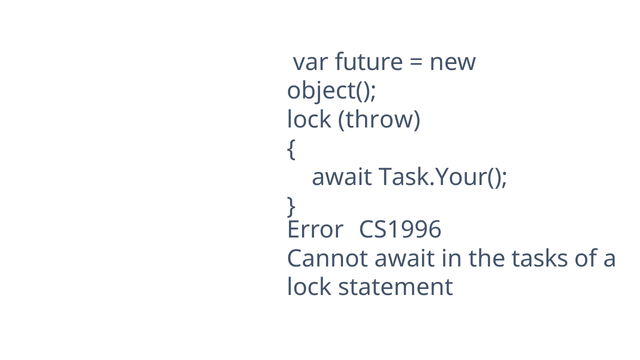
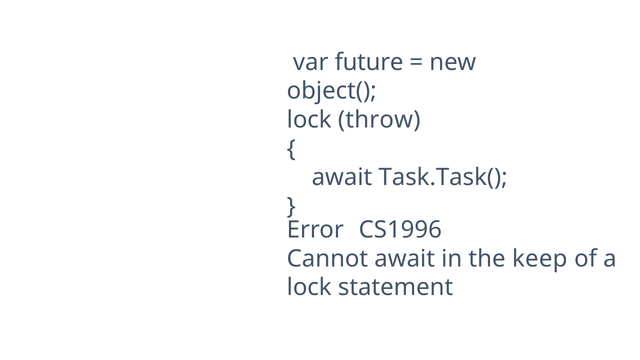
Task.Your(: Task.Your( -> Task.Task(
tasks: tasks -> keep
